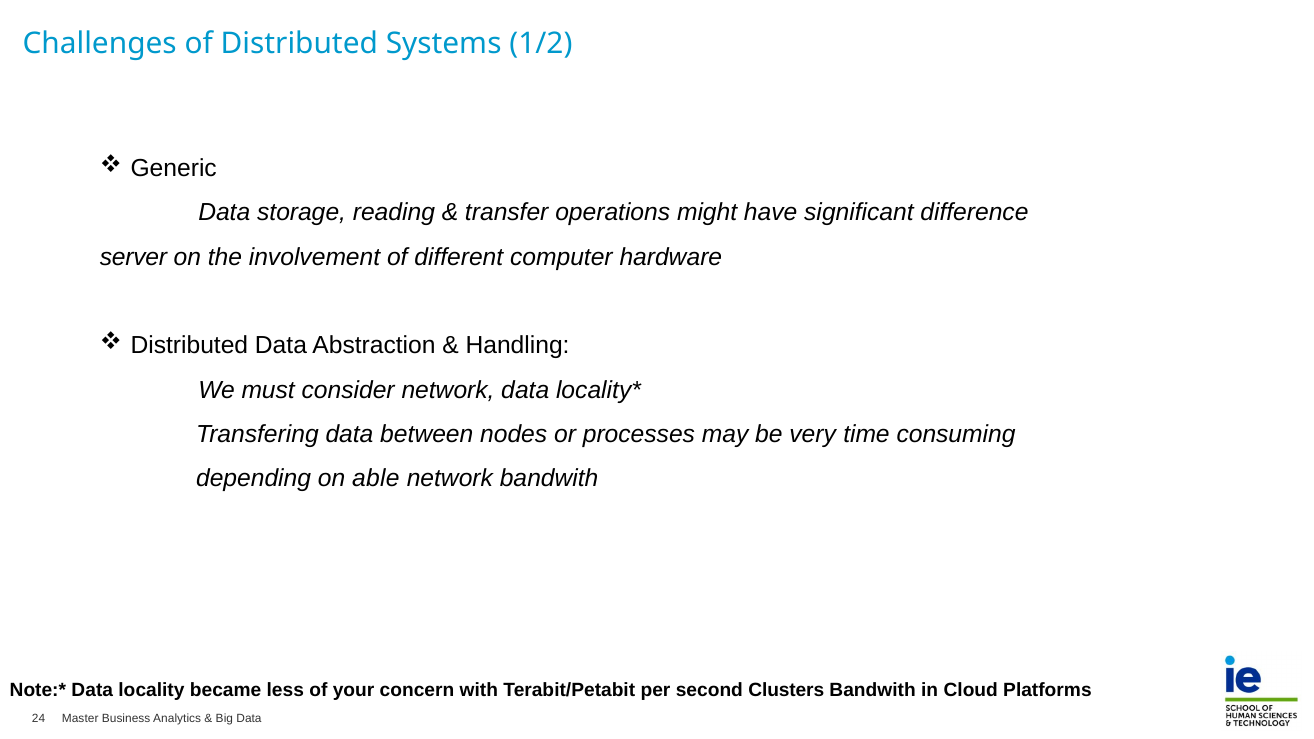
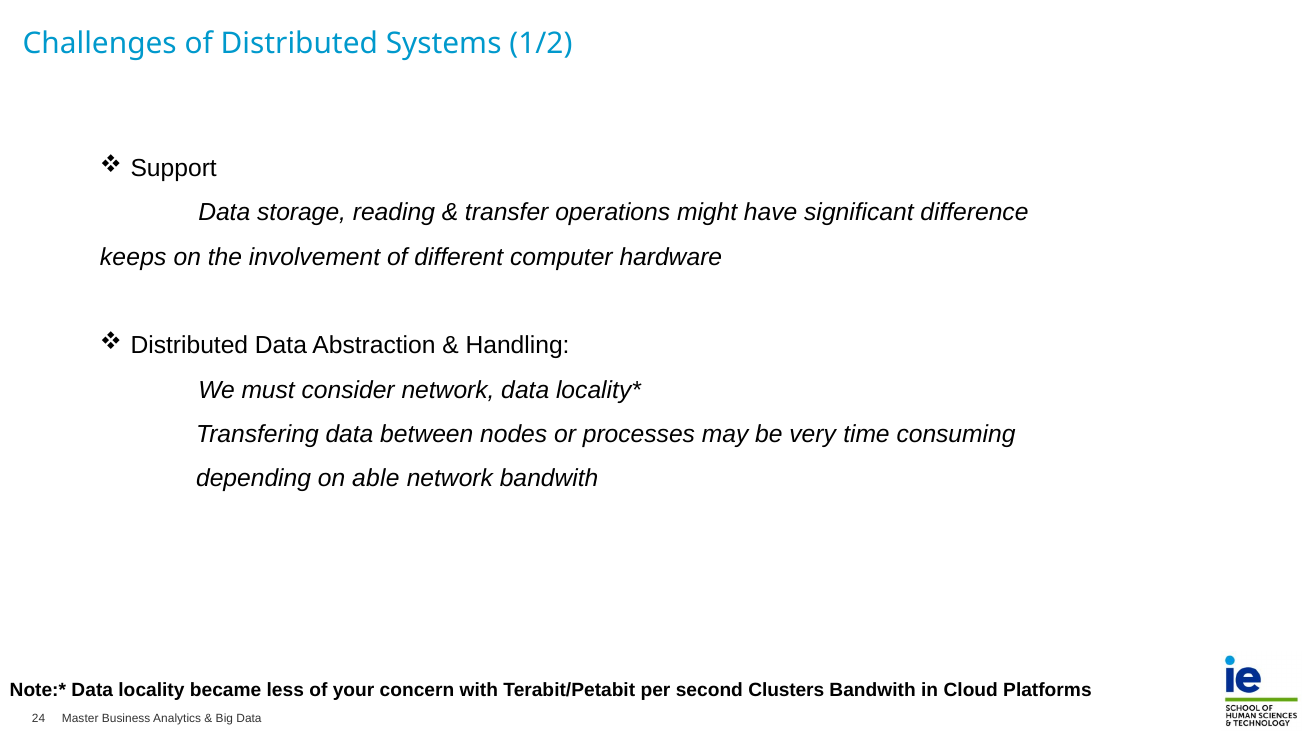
Generic: Generic -> Support
server: server -> keeps
